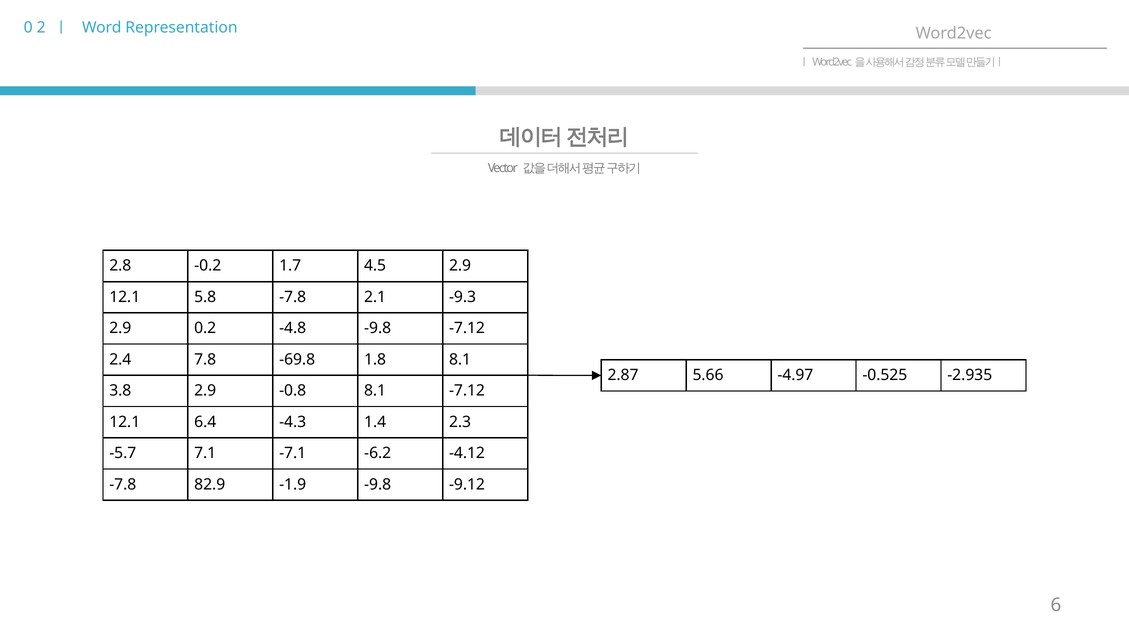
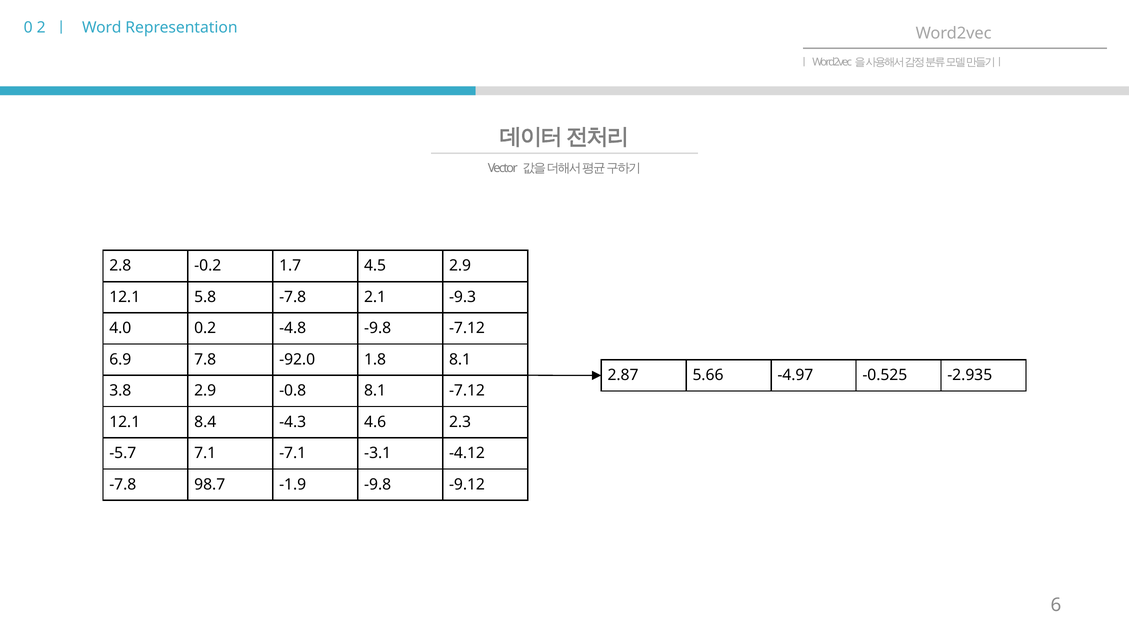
2.9 at (120, 328): 2.9 -> 4.0
2.4: 2.4 -> 6.9
-69.8: -69.8 -> -92.0
6.4: 6.4 -> 8.4
1.4: 1.4 -> 4.6
-6.2: -6.2 -> -3.1
82.9: 82.9 -> 98.7
